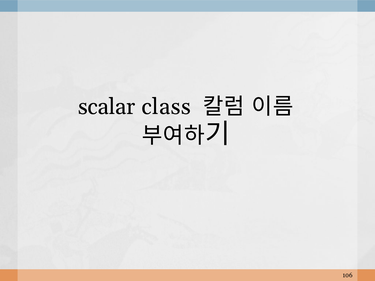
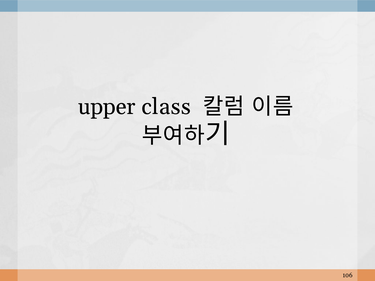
scalar: scalar -> upper
